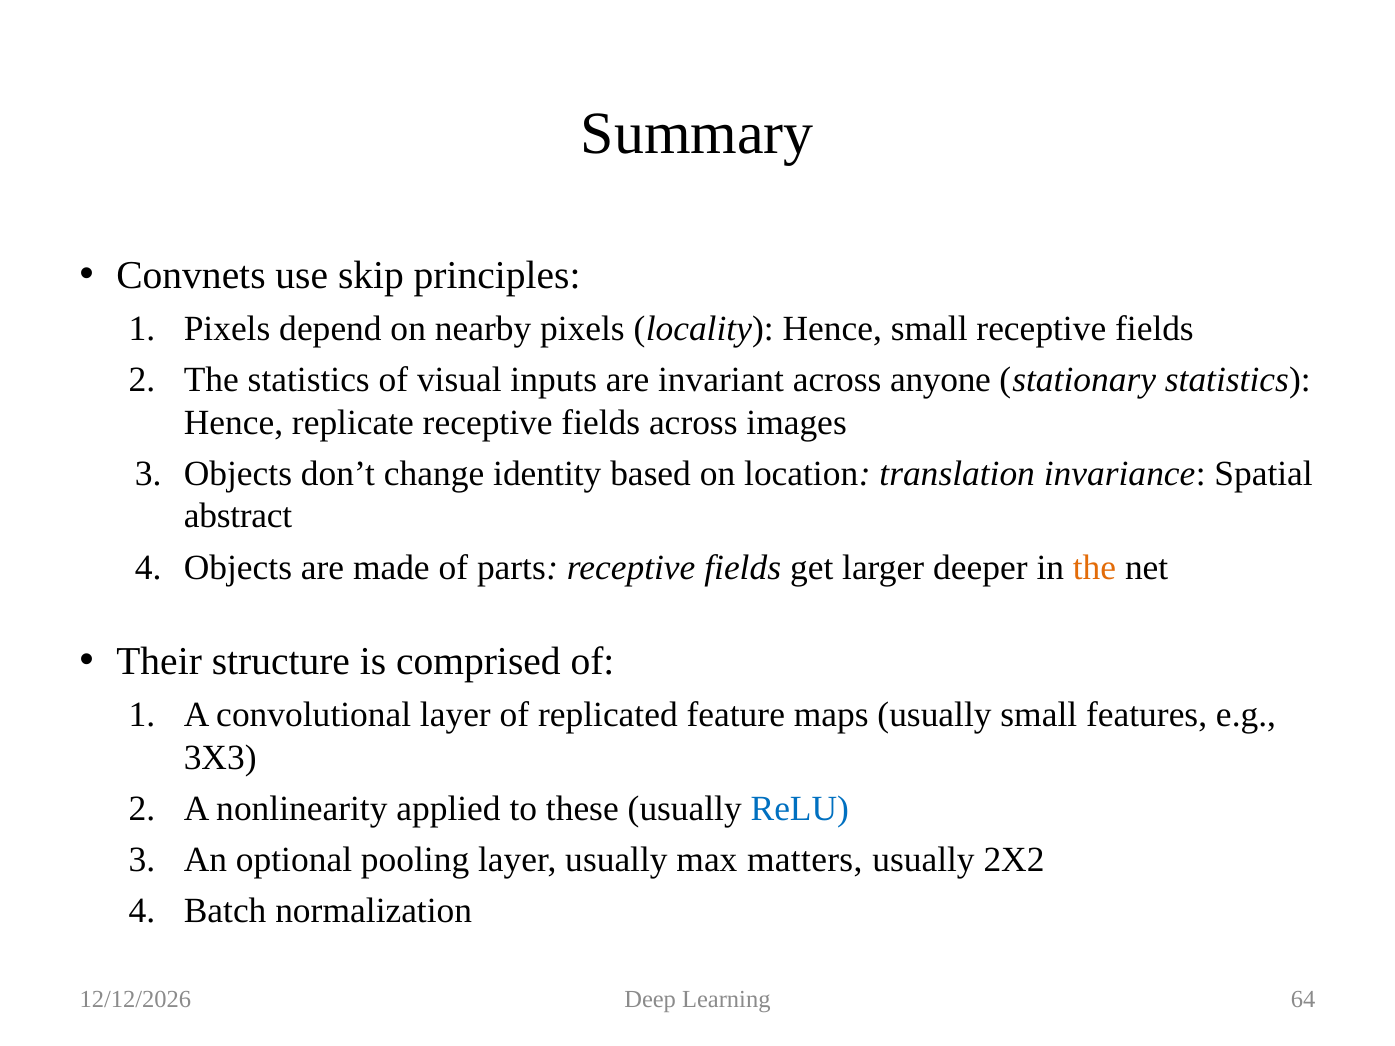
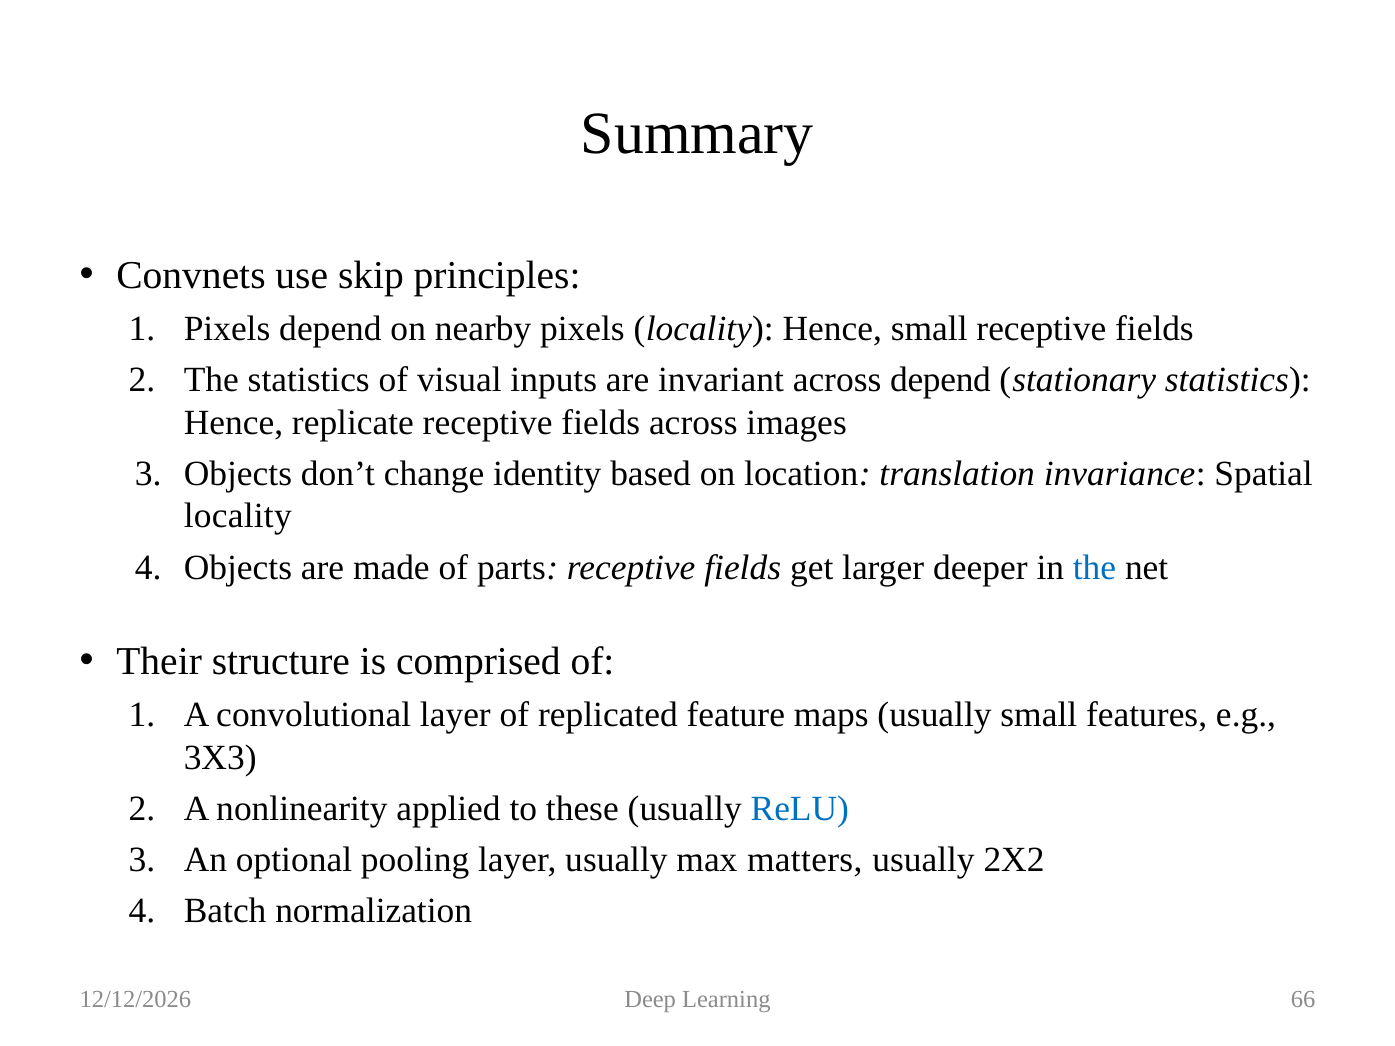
across anyone: anyone -> depend
abstract at (238, 516): abstract -> locality
the at (1094, 568) colour: orange -> blue
64: 64 -> 66
